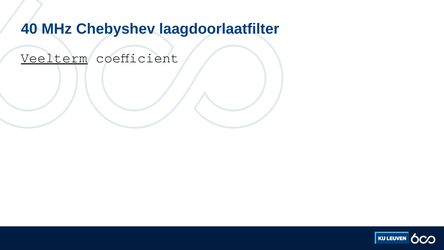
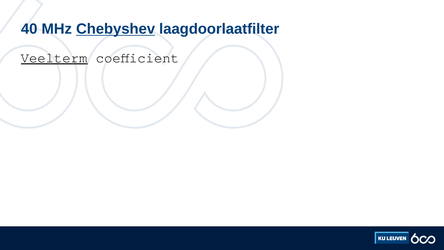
Chebyshev underline: none -> present
